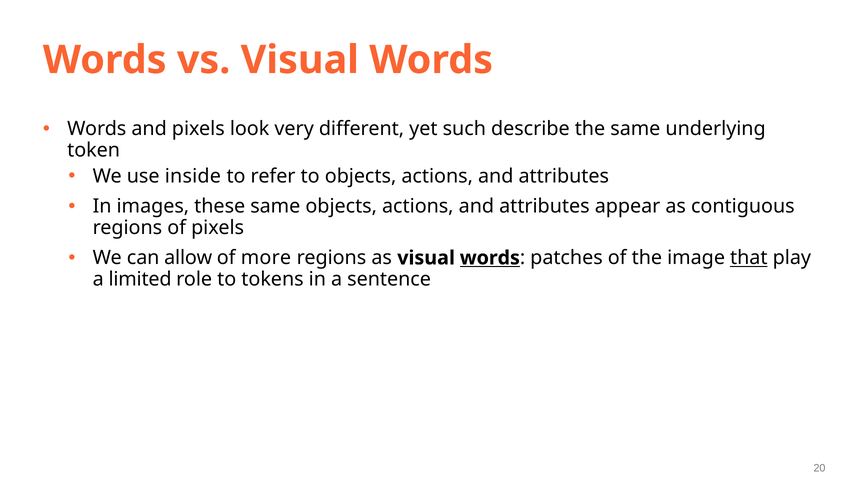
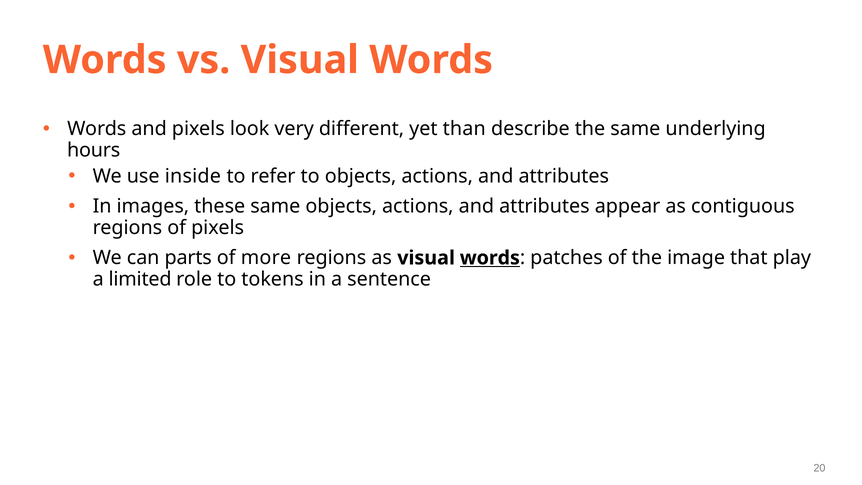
such: such -> than
token: token -> hours
allow: allow -> parts
that underline: present -> none
